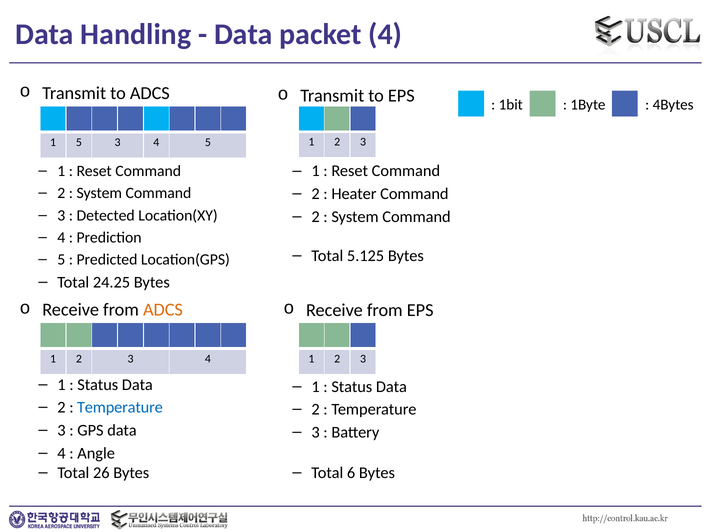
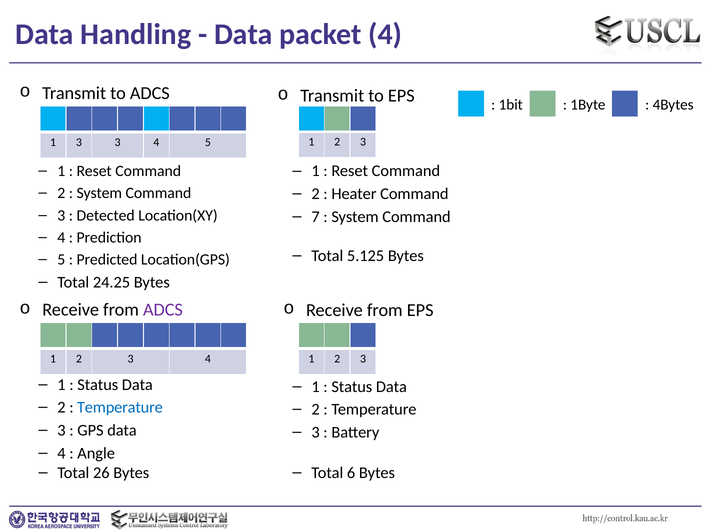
1 5: 5 -> 3
2 at (316, 217): 2 -> 7
ADCS at (163, 310) colour: orange -> purple
